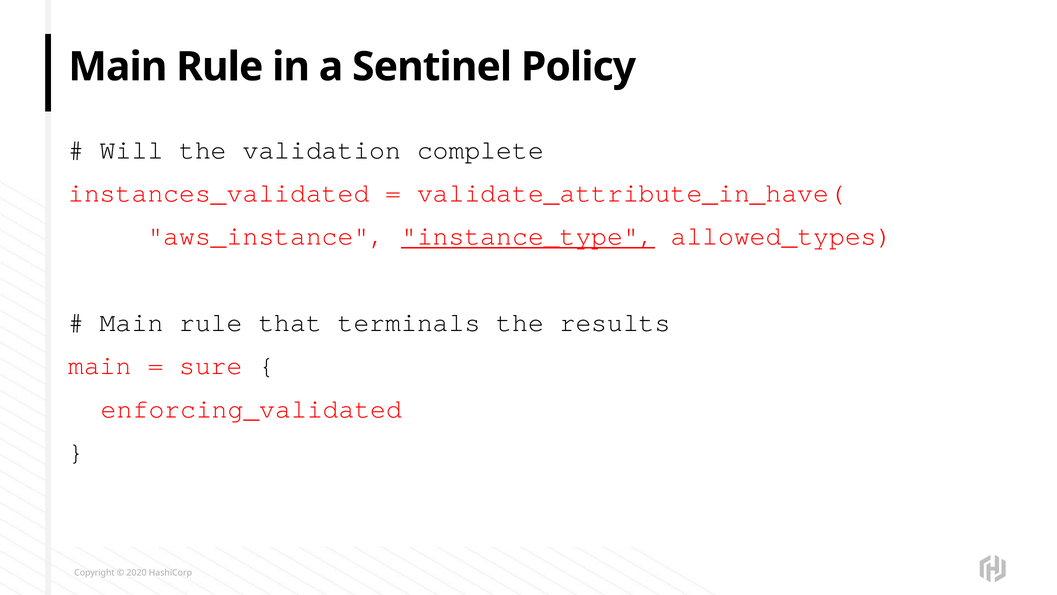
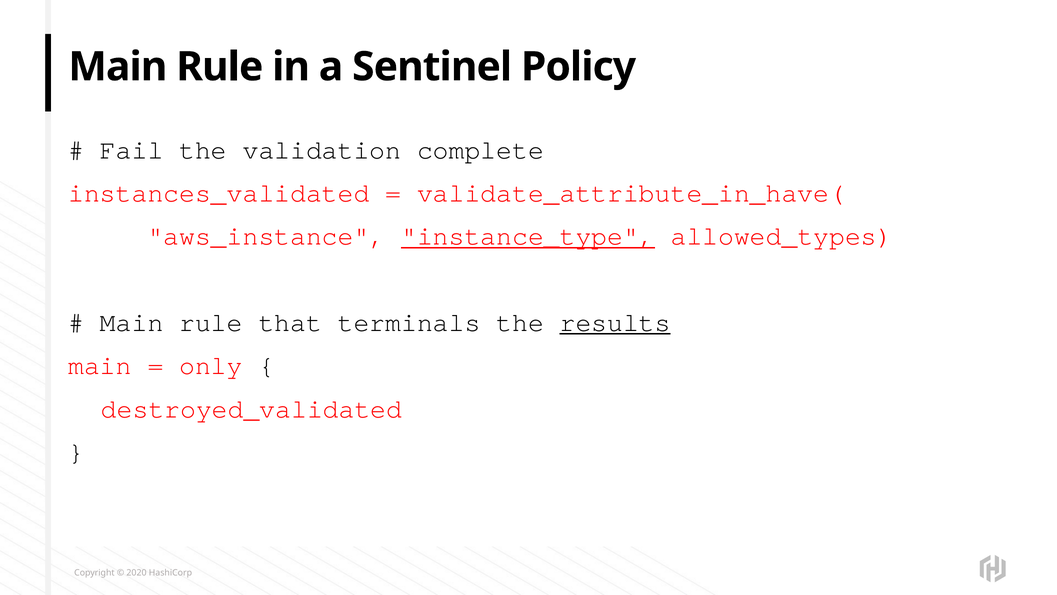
Will: Will -> Fail
results underline: none -> present
sure: sure -> only
enforcing_validated: enforcing_validated -> destroyed_validated
